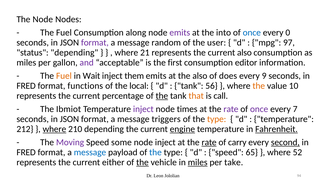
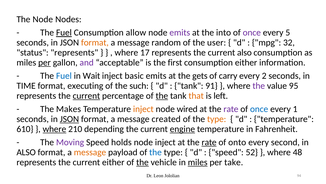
Fuel at (64, 33) underline: none -> present
along: along -> allow
once at (252, 33) colour: blue -> purple
0: 0 -> 5
format at (95, 42) colour: purple -> orange
97: 97 -> 32
status depending: depending -> represents
21: 21 -> 17
per at (45, 62) underline: none -> present
consumption editor: editor -> either
Fuel at (64, 76) colour: orange -> blue
them: them -> basic
the also: also -> gets
does: does -> carry
9: 9 -> 2
FRED at (26, 86): FRED -> TIME
functions: functions -> executing
local: local -> such
56: 56 -> 91
the at (259, 86) colour: orange -> purple
10: 10 -> 95
current at (86, 95) underline: none -> present
call: call -> left
Ibmiot: Ibmiot -> Makes
inject at (143, 109) colour: purple -> orange
times: times -> wired
once at (259, 109) colour: purple -> blue
7: 7 -> 1
JSON at (69, 119) underline: none -> present
triggers: triggers -> created
212: 212 -> 610
Fahrenheit underline: present -> none
some: some -> holds
carry: carry -> onto
second underline: present -> none
FRED at (26, 152): FRED -> ALSO
message at (90, 152) colour: blue -> orange
65: 65 -> 52
52: 52 -> 48
